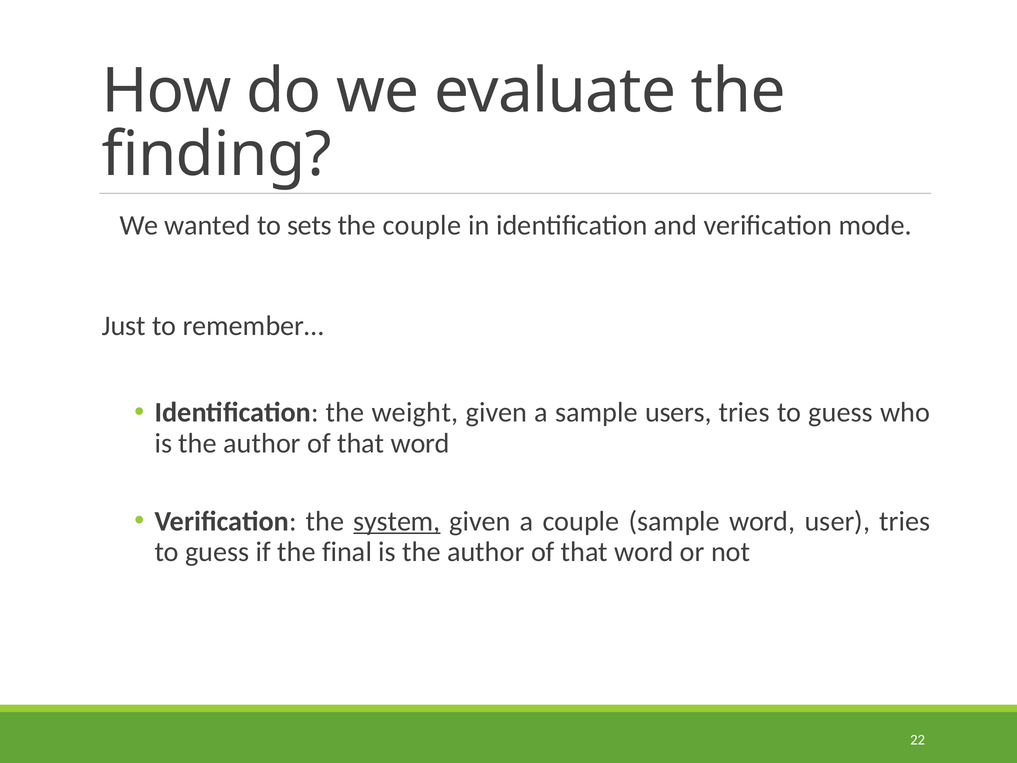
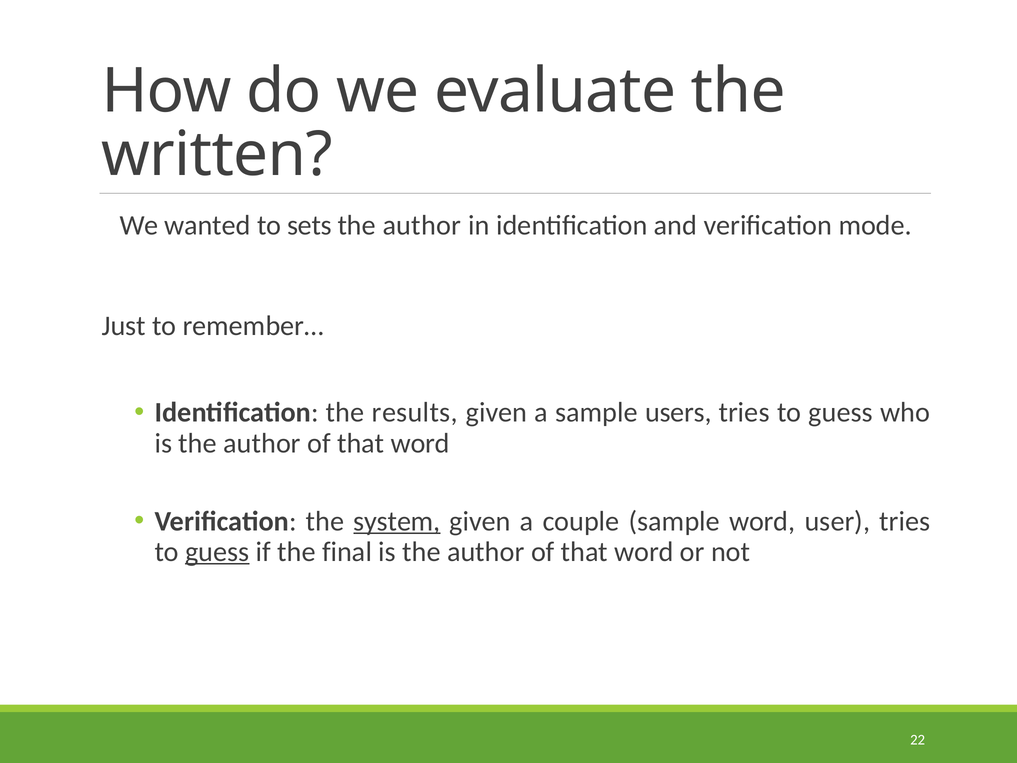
finding: finding -> written
couple at (422, 225): couple -> author
weight: weight -> results
guess at (217, 552) underline: none -> present
